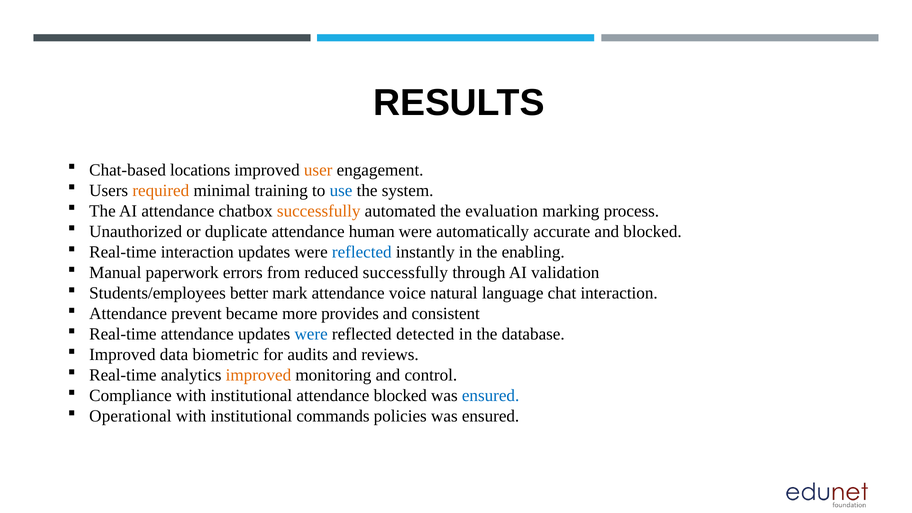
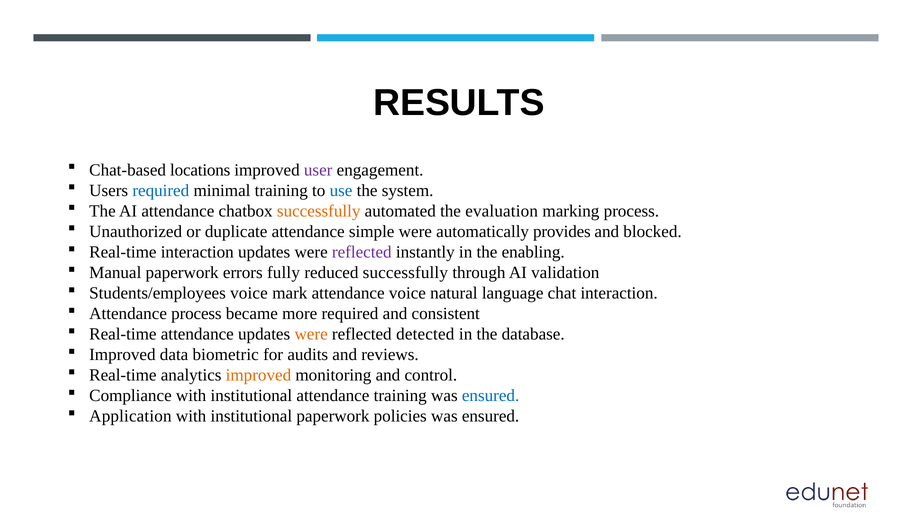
user colour: orange -> purple
required at (161, 191) colour: orange -> blue
human: human -> simple
accurate: accurate -> provides
reflected at (362, 252) colour: blue -> purple
from: from -> fully
Students/employees better: better -> voice
Attendance prevent: prevent -> process
more provides: provides -> required
were at (311, 334) colour: blue -> orange
attendance blocked: blocked -> training
Operational: Operational -> Application
institutional commands: commands -> paperwork
